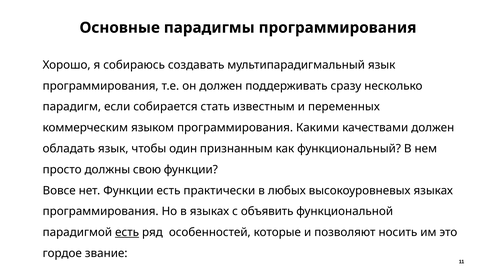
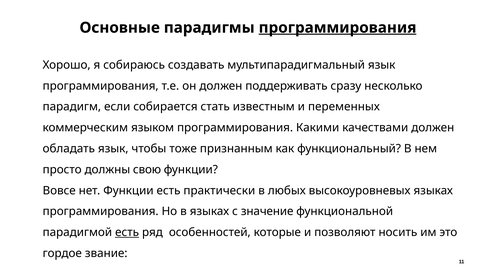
программирования at (338, 28) underline: none -> present
один: один -> тоже
объявить: объявить -> значение
